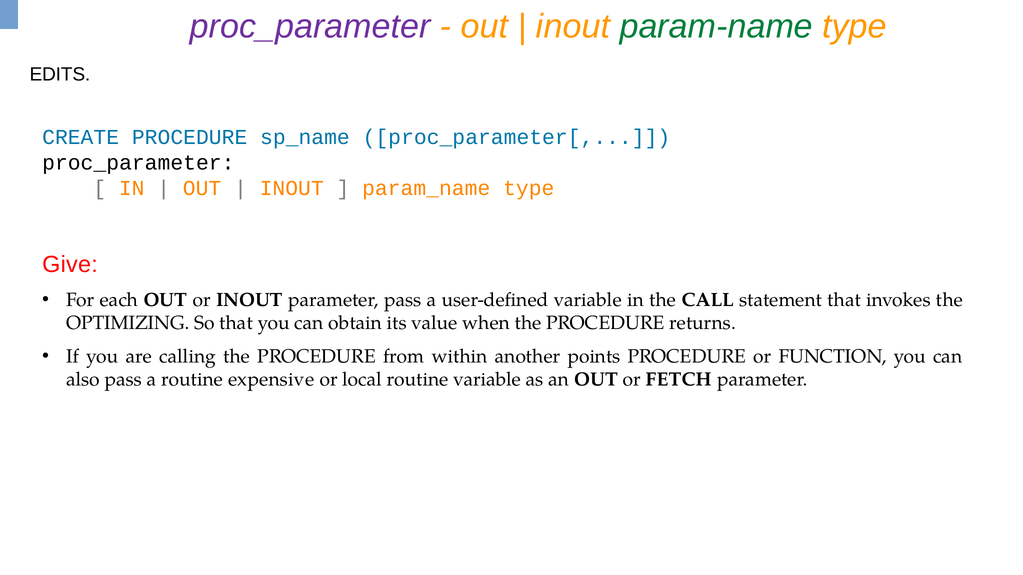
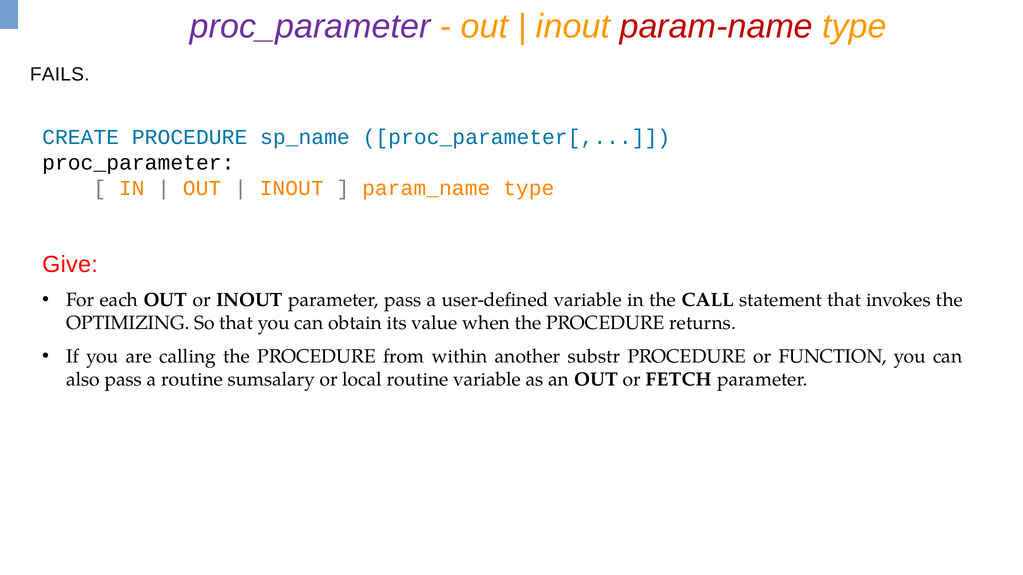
param-name colour: green -> red
EDITS: EDITS -> FAILS
points: points -> substr
expensive: expensive -> sumsalary
